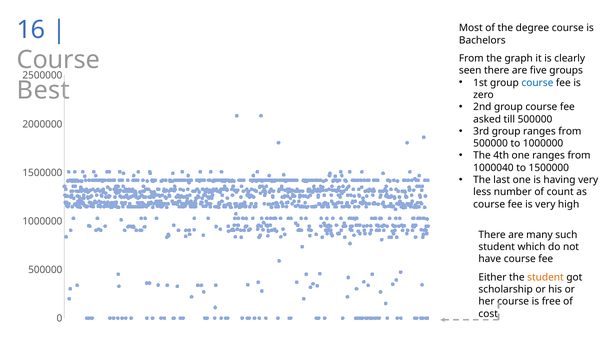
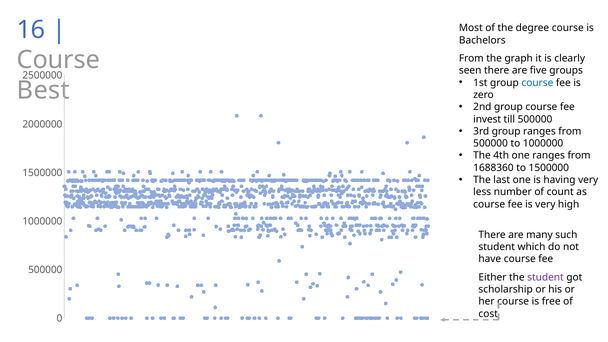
asked: asked -> invest
1000040: 1000040 -> 1688360
student at (546, 277) colour: orange -> purple
